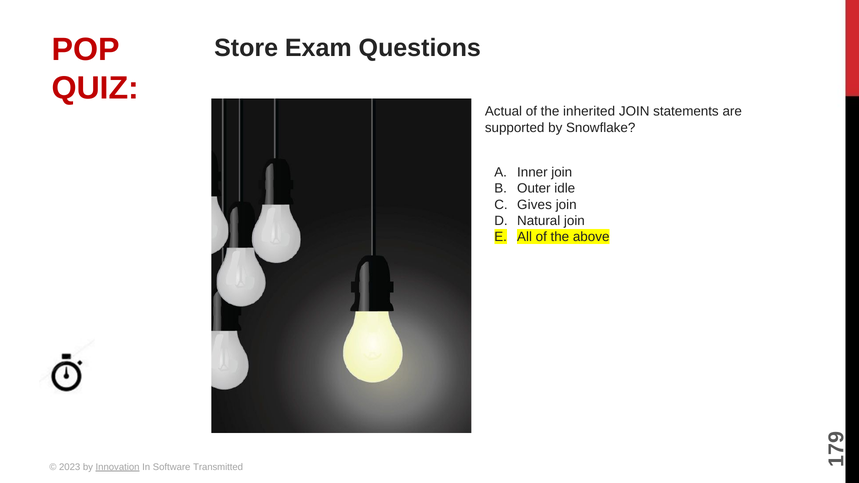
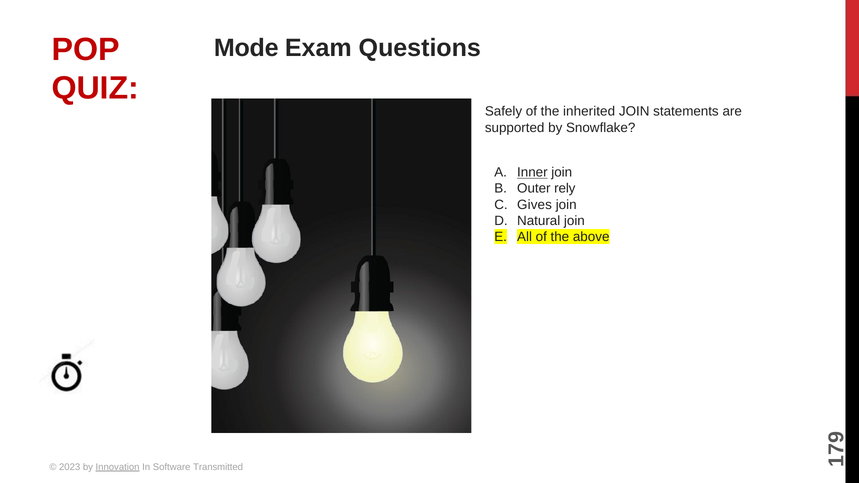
Store: Store -> Mode
Actual: Actual -> Safely
Inner underline: none -> present
idle: idle -> rely
